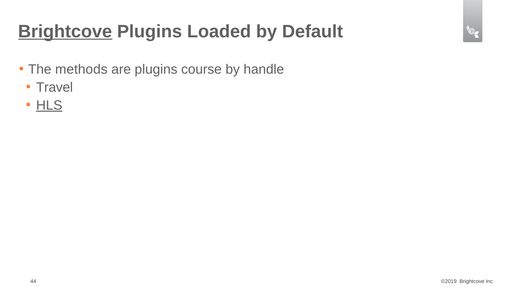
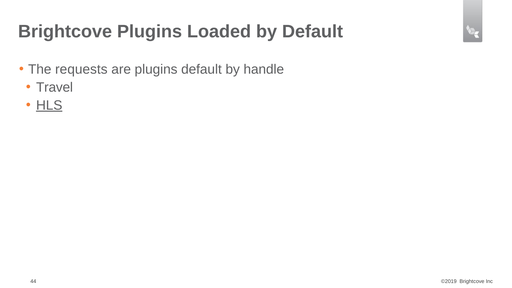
Brightcove at (65, 32) underline: present -> none
methods: methods -> requests
plugins course: course -> default
